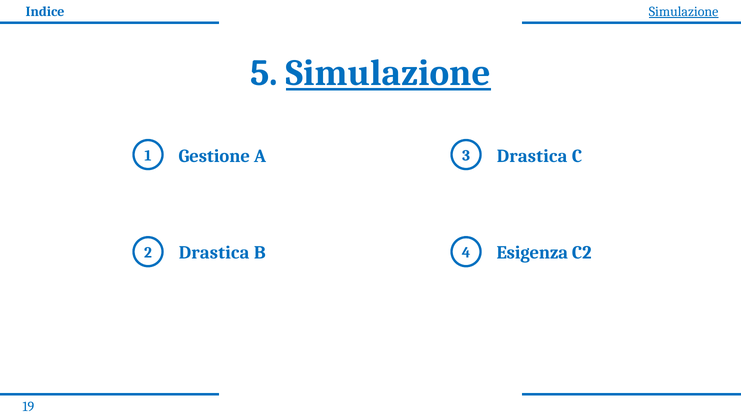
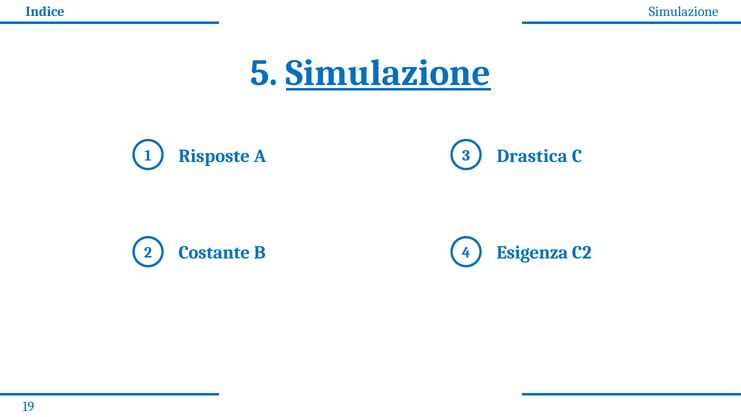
Simulazione at (684, 12) underline: present -> none
Gestione: Gestione -> Risposte
Drastica at (214, 253): Drastica -> Costante
